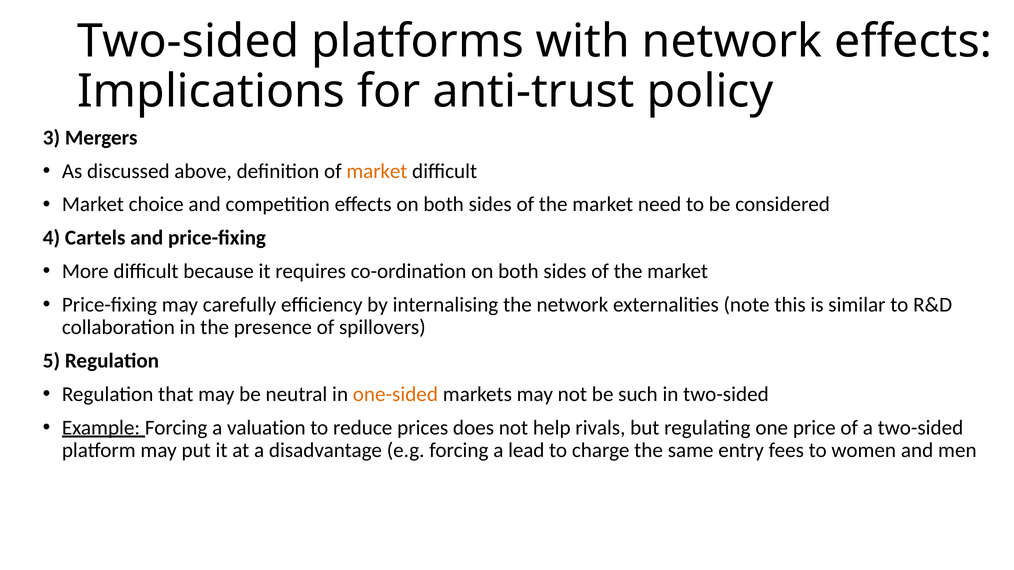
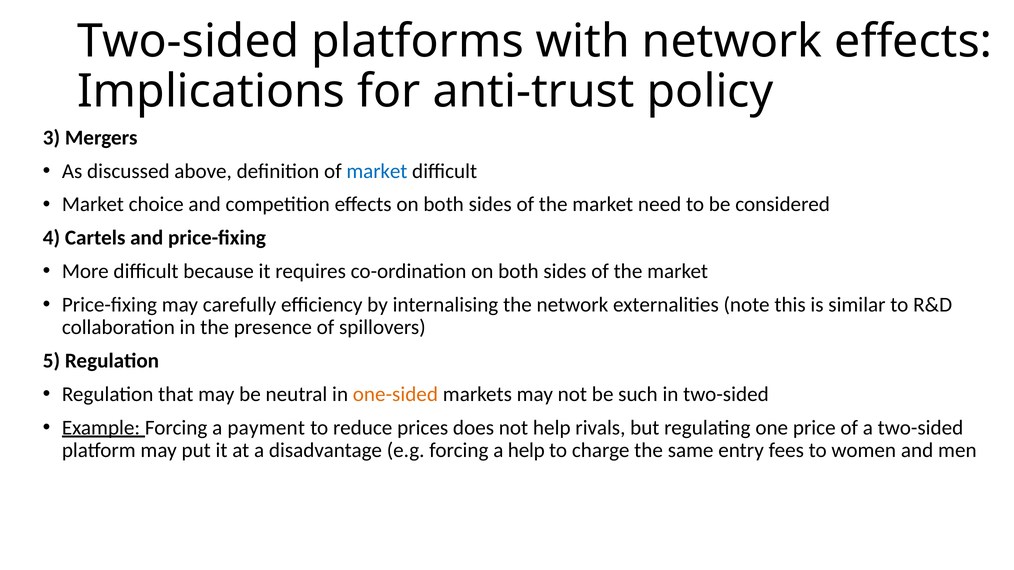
market at (377, 171) colour: orange -> blue
valuation: valuation -> payment
a lead: lead -> help
